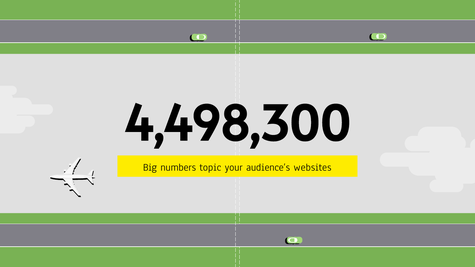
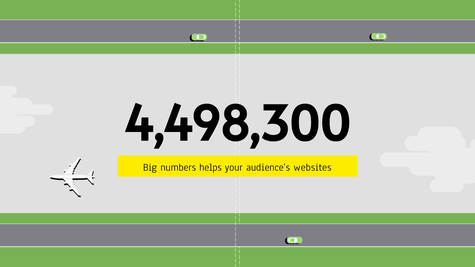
topic: topic -> helps
